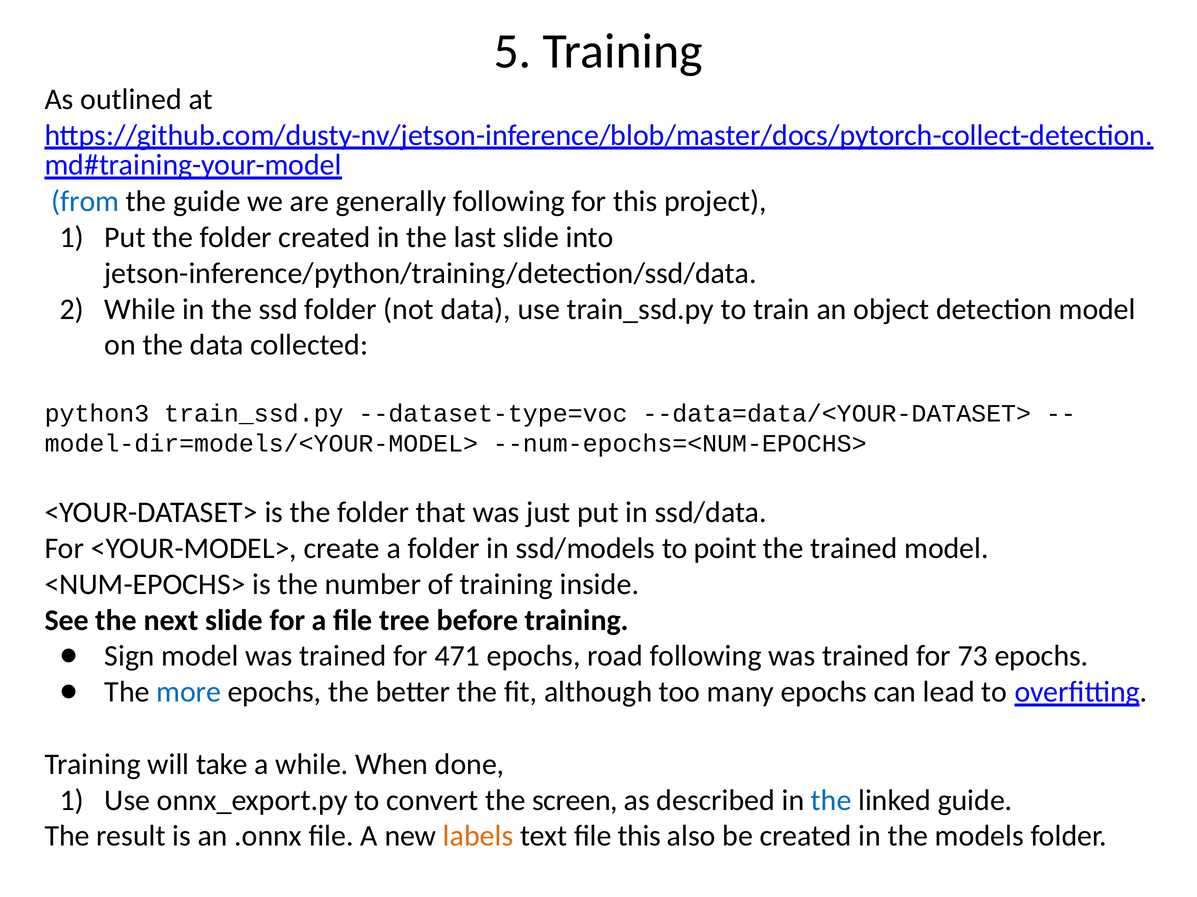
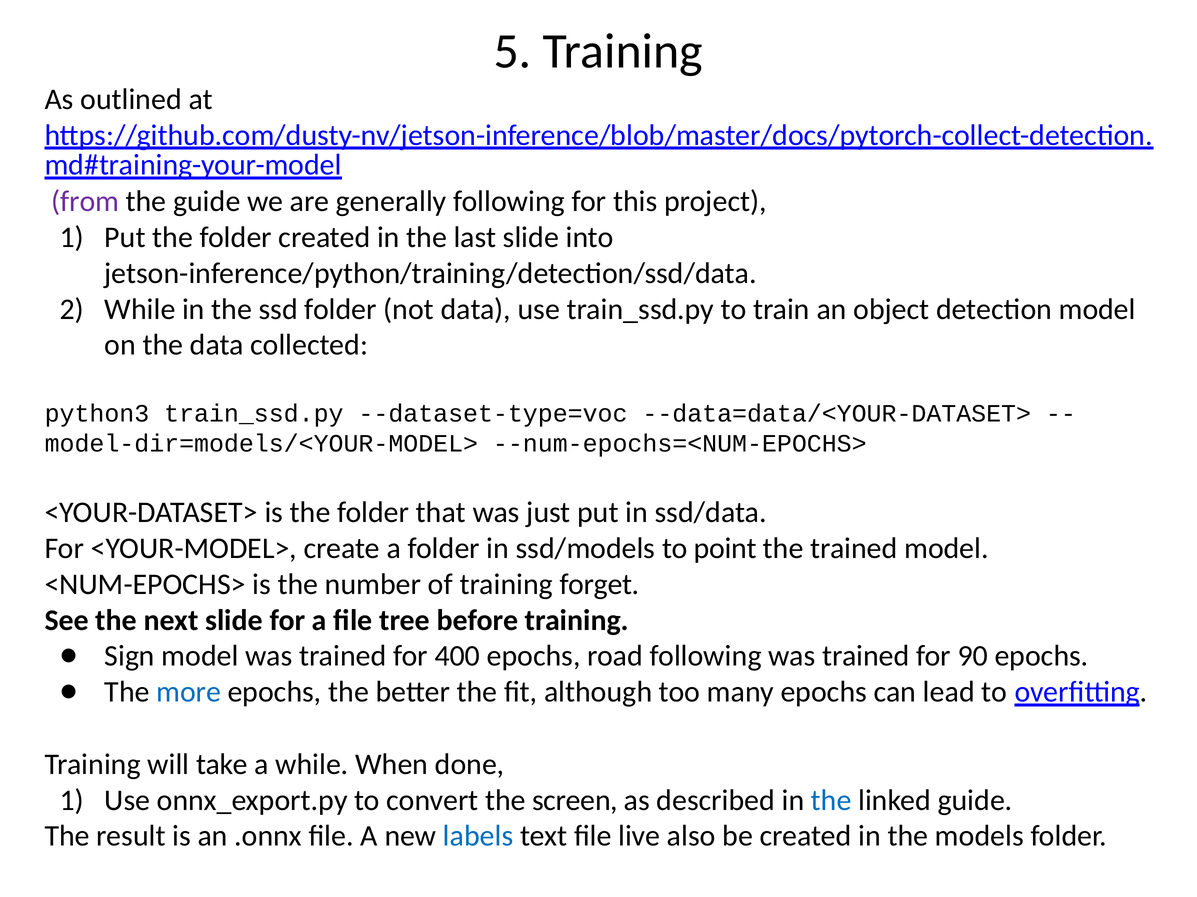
from colour: blue -> purple
inside: inside -> forget
471: 471 -> 400
73: 73 -> 90
labels colour: orange -> blue
file this: this -> live
